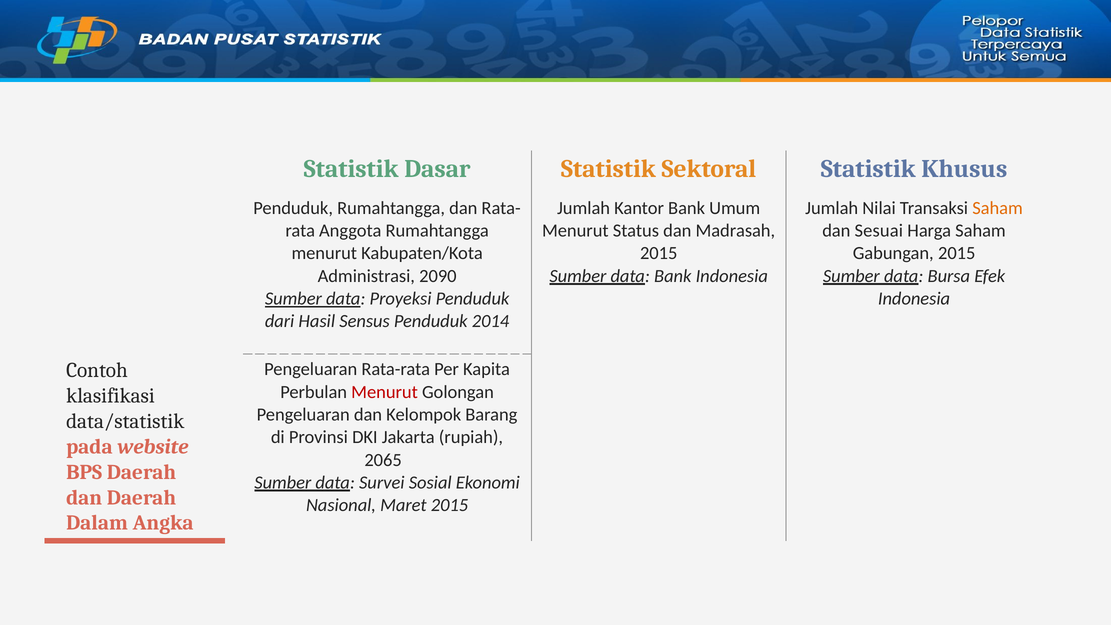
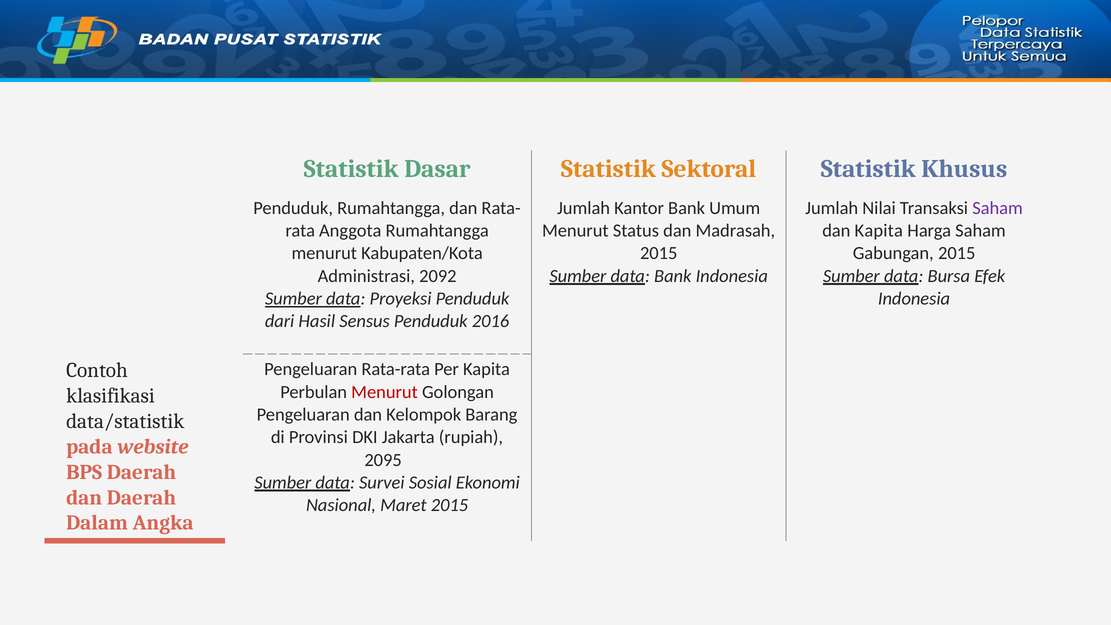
Saham at (998, 208) colour: orange -> purple
dan Sesuai: Sesuai -> Kapita
2090: 2090 -> 2092
2014: 2014 -> 2016
2065: 2065 -> 2095
